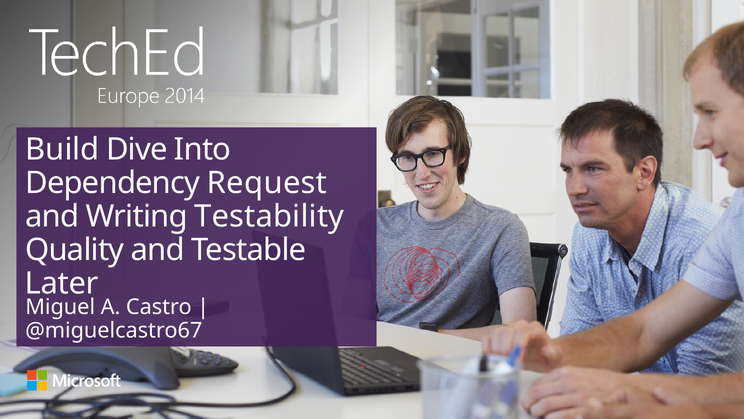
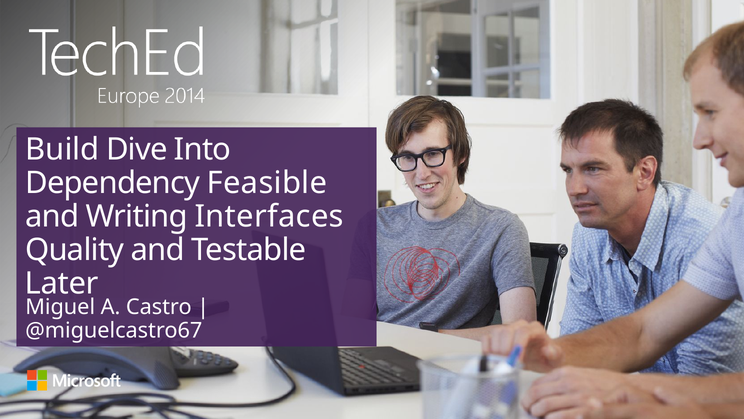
Request: Request -> Feasible
Testability: Testability -> Interfaces
